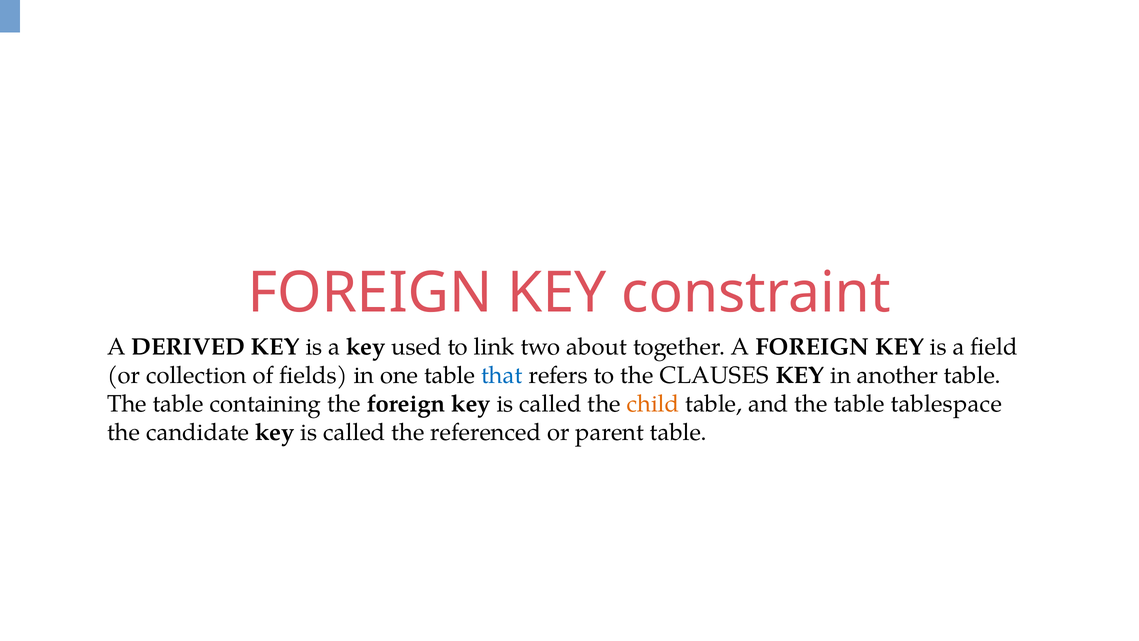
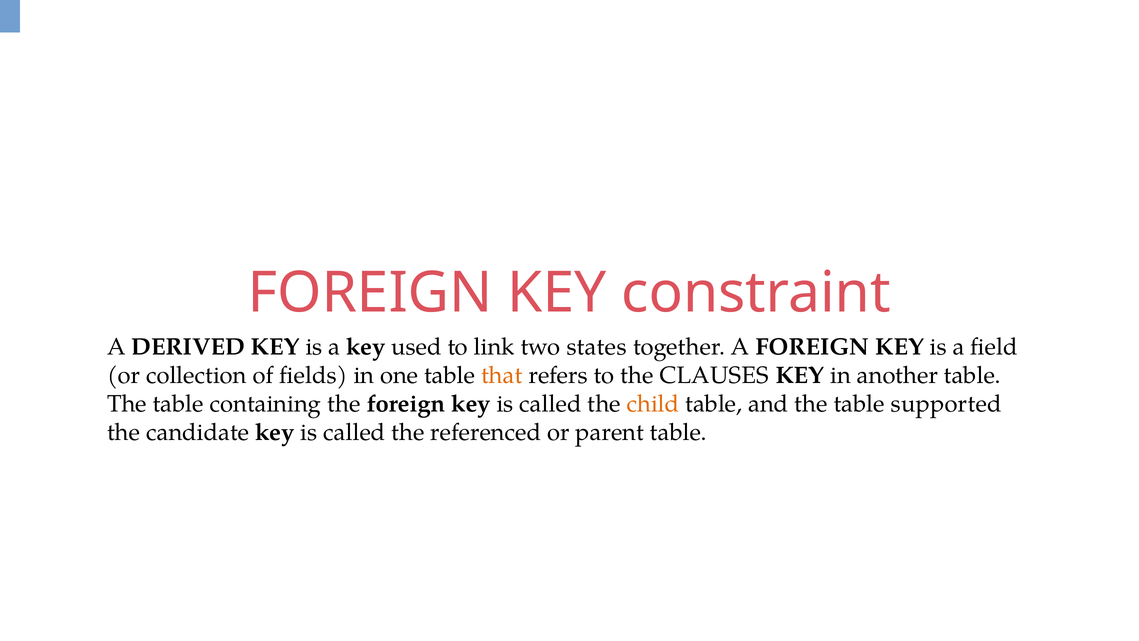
about: about -> states
that colour: blue -> orange
tablespace: tablespace -> supported
